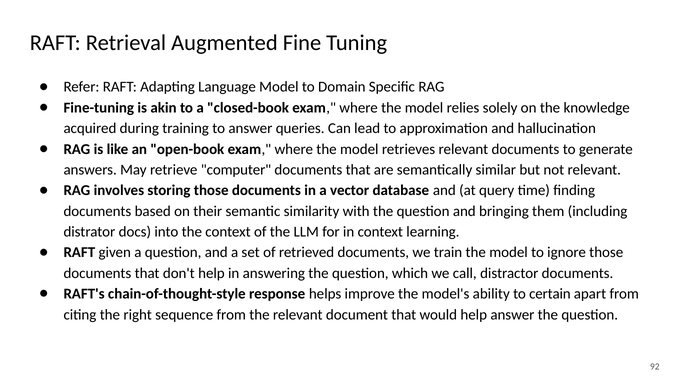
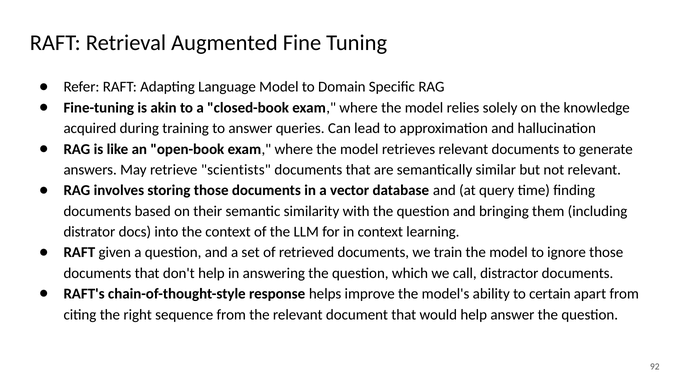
computer: computer -> scientists
